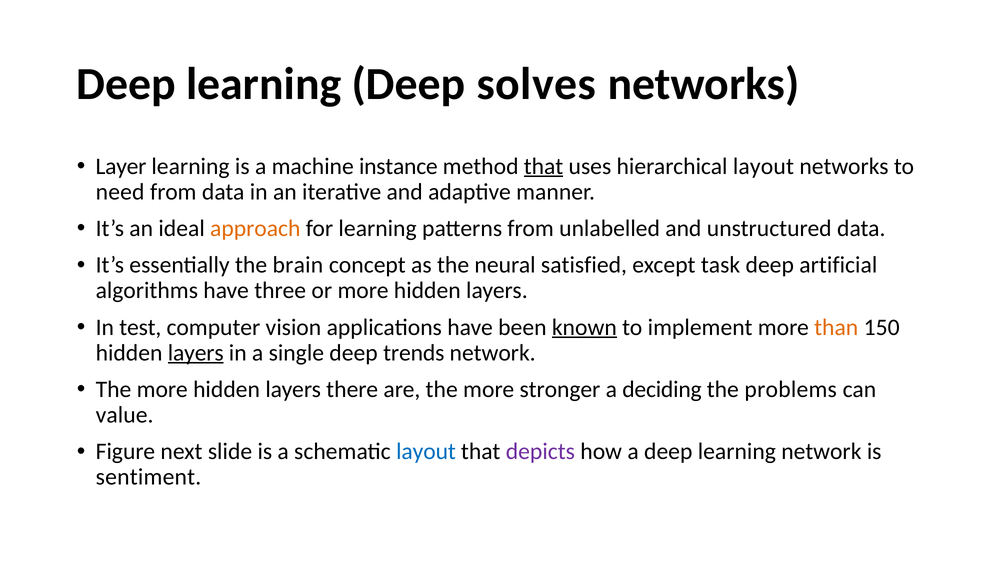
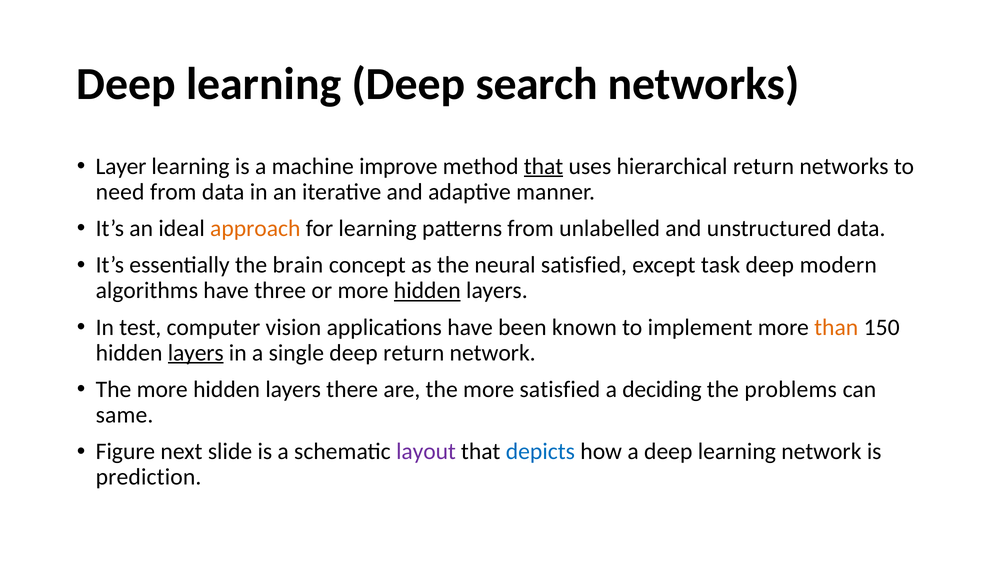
solves: solves -> search
instance: instance -> improve
hierarchical layout: layout -> return
artificial: artificial -> modern
hidden at (427, 290) underline: none -> present
known underline: present -> none
deep trends: trends -> return
more stronger: stronger -> satisfied
value: value -> same
layout at (426, 451) colour: blue -> purple
depicts colour: purple -> blue
sentiment: sentiment -> prediction
